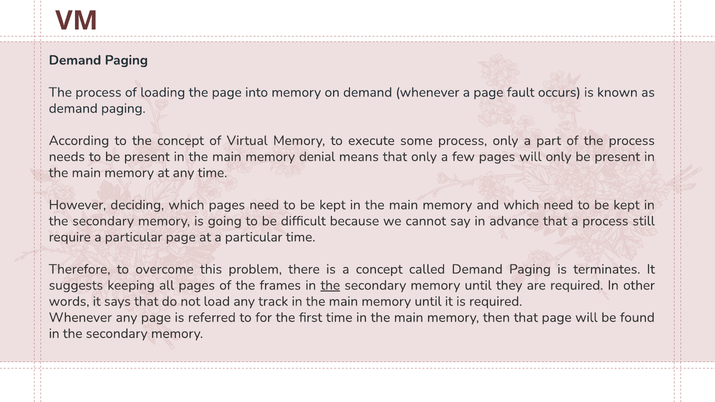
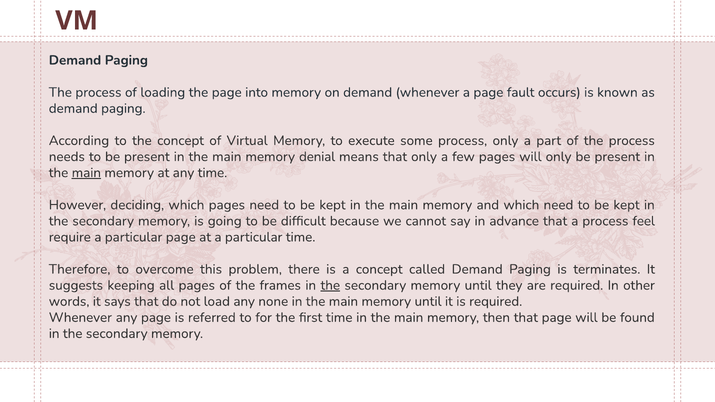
main at (86, 173) underline: none -> present
still: still -> feel
track: track -> none
